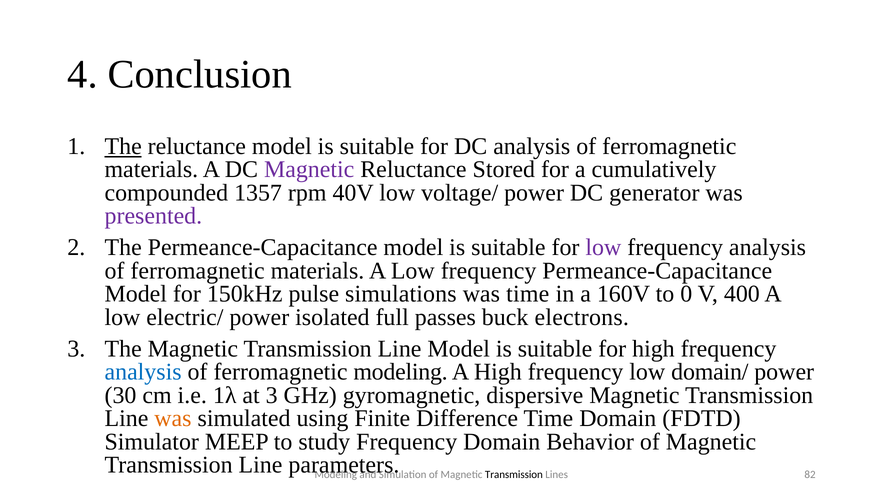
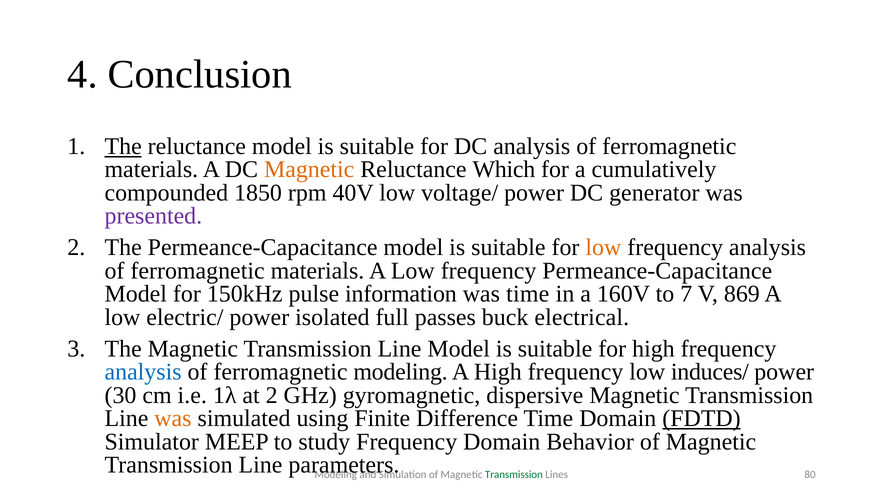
Magnetic at (309, 169) colour: purple -> orange
Stored: Stored -> Which
1357: 1357 -> 1850
low at (603, 247) colour: purple -> orange
simulations: simulations -> information
0: 0 -> 7
400: 400 -> 869
electrons: electrons -> electrical
domain/: domain/ -> induces/
at 3: 3 -> 2
FDTD underline: none -> present
Transmission at (514, 474) colour: black -> green
82: 82 -> 80
